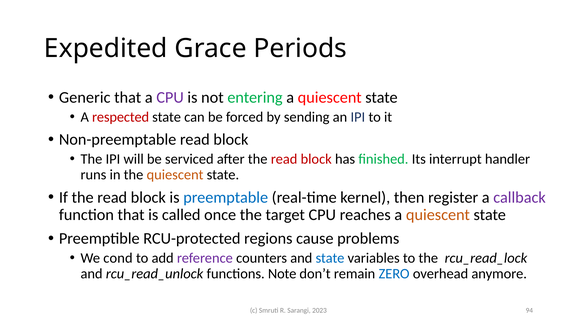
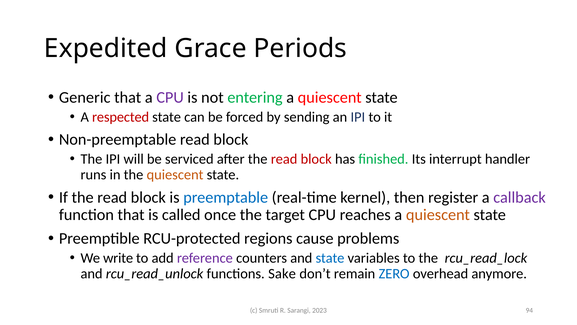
cond: cond -> write
Note: Note -> Sake
